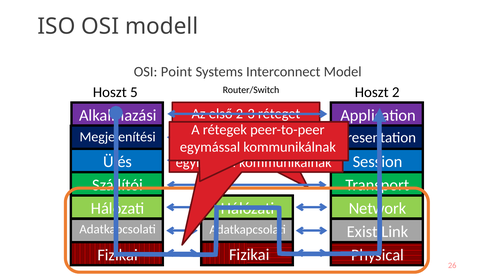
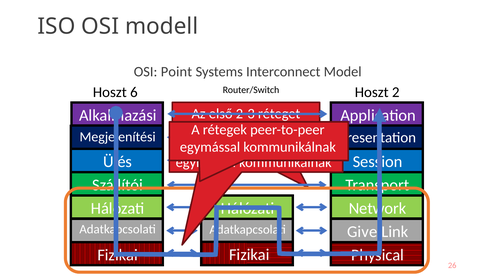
5: 5 -> 6
Exist: Exist -> Give
